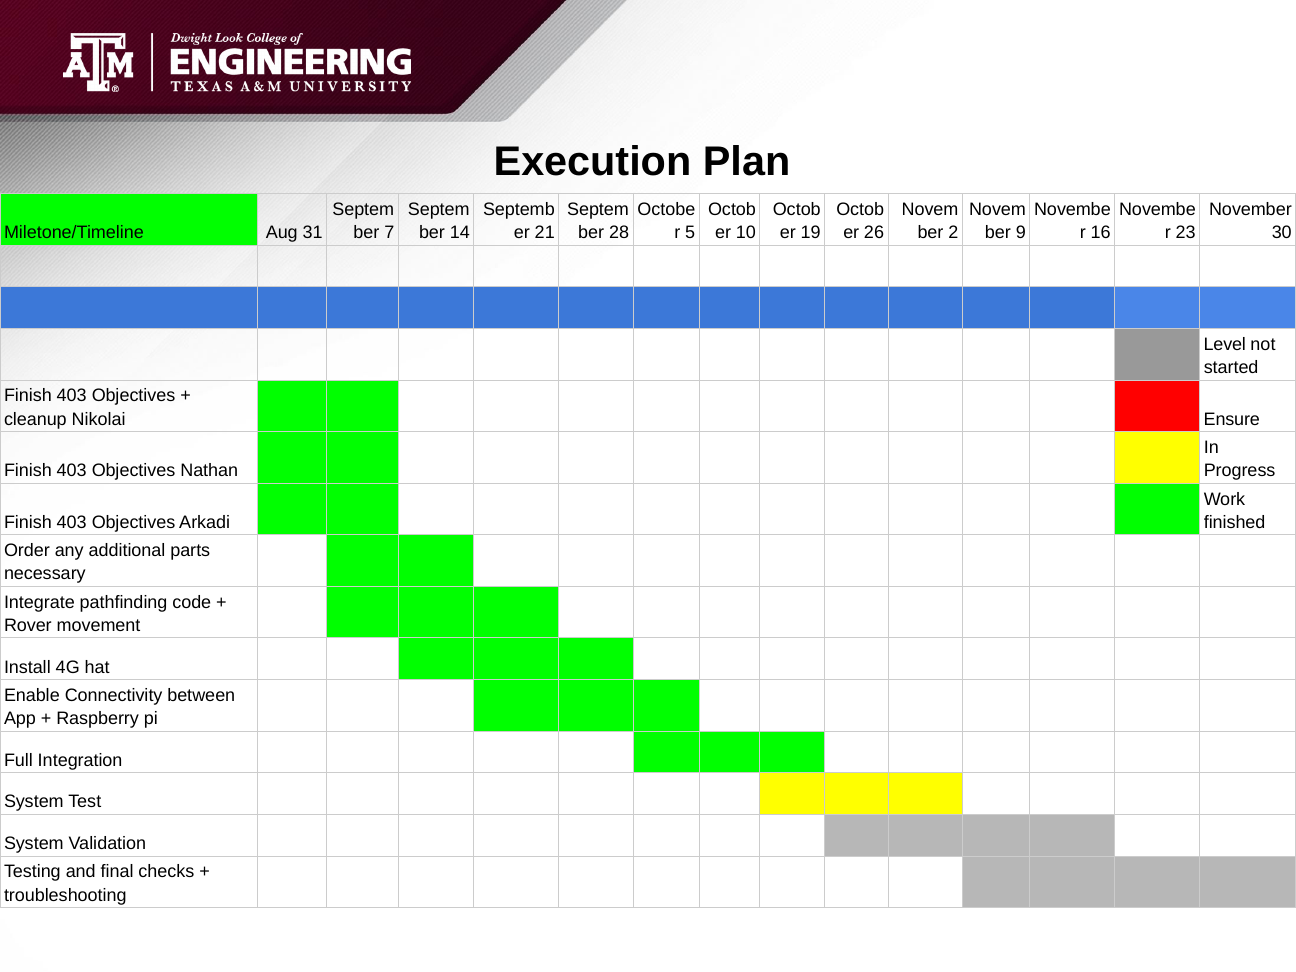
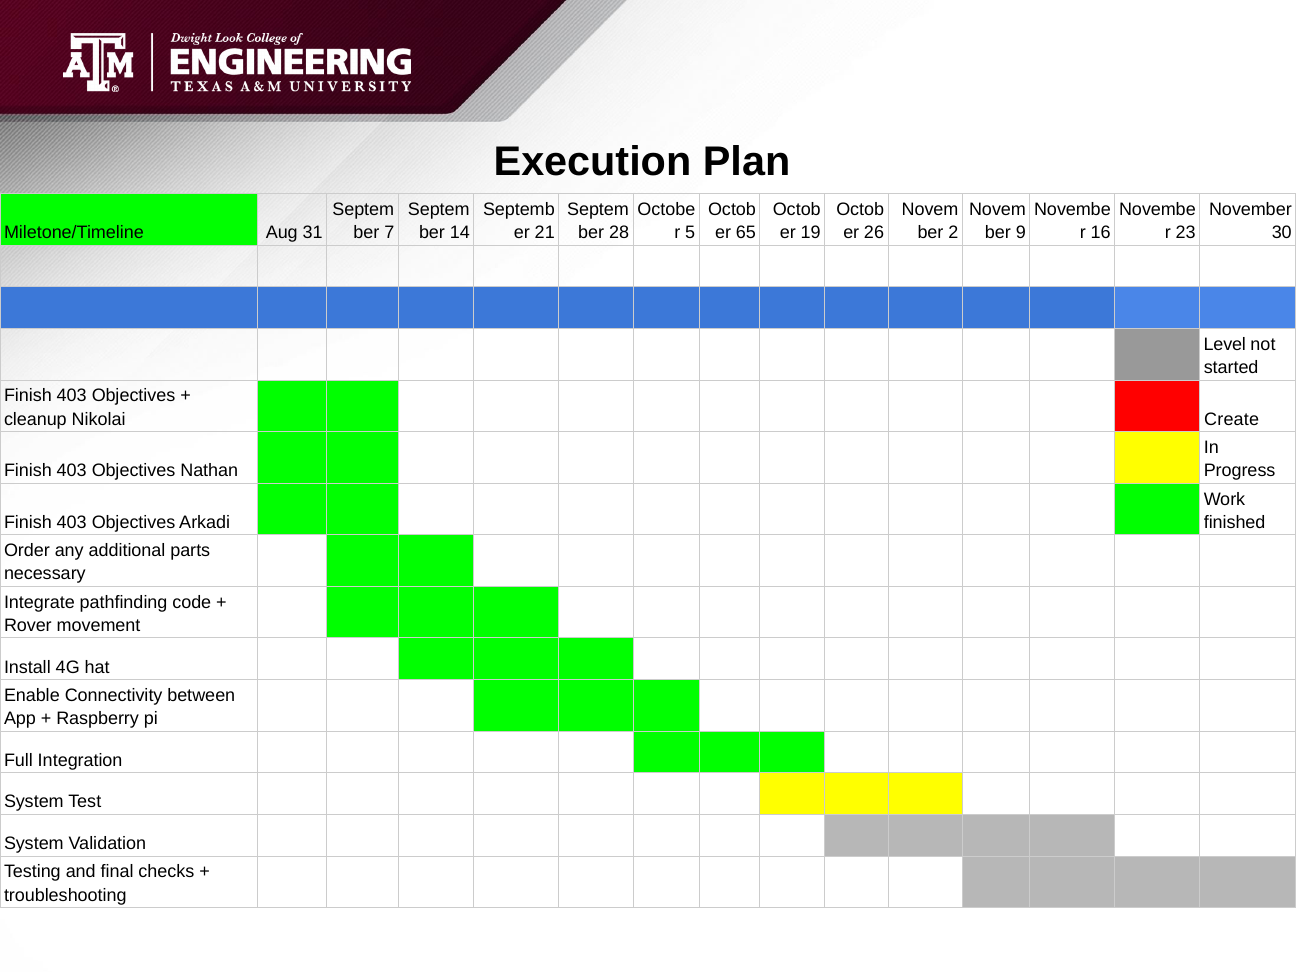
10: 10 -> 65
Ensure: Ensure -> Create
